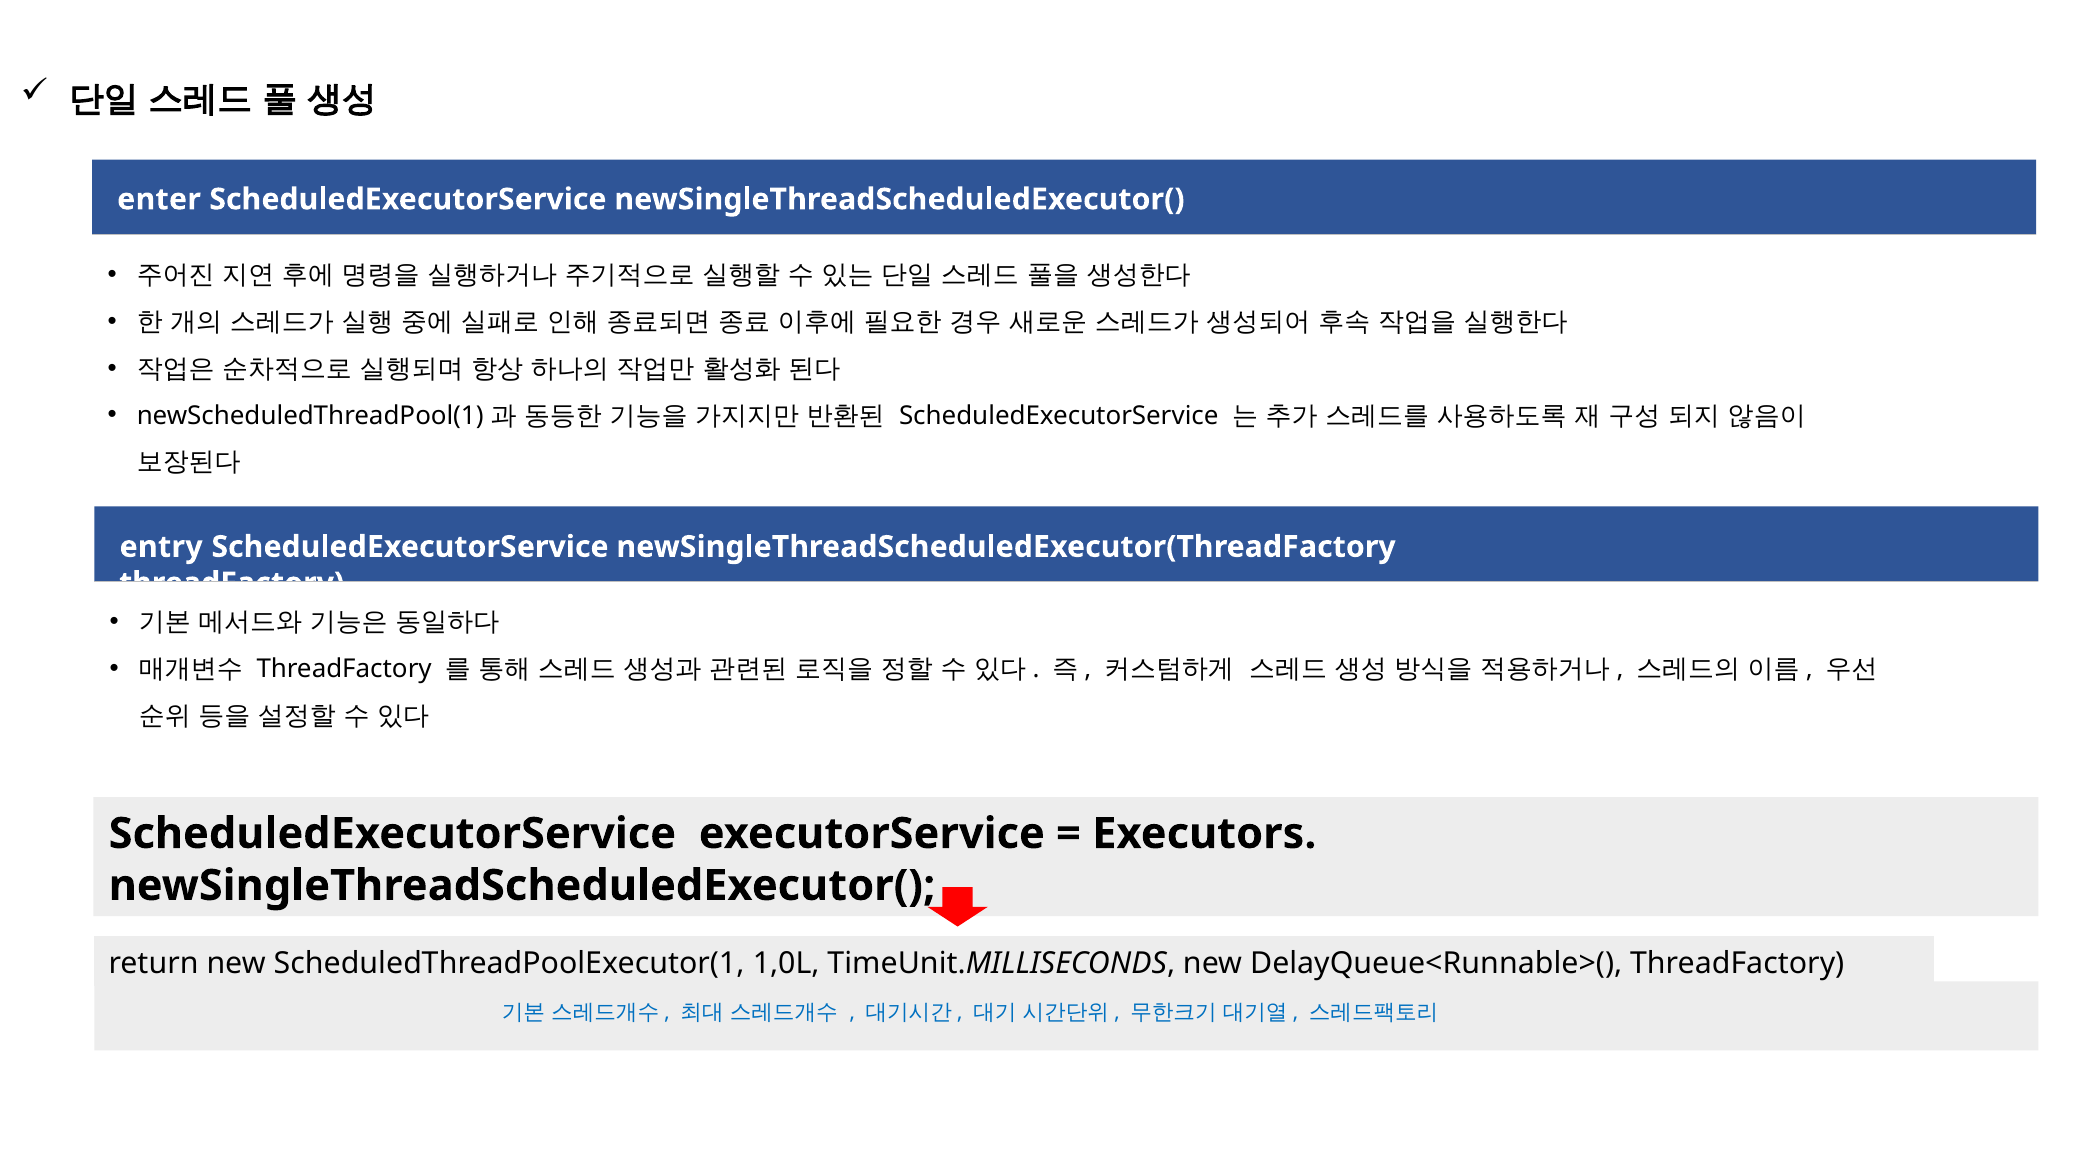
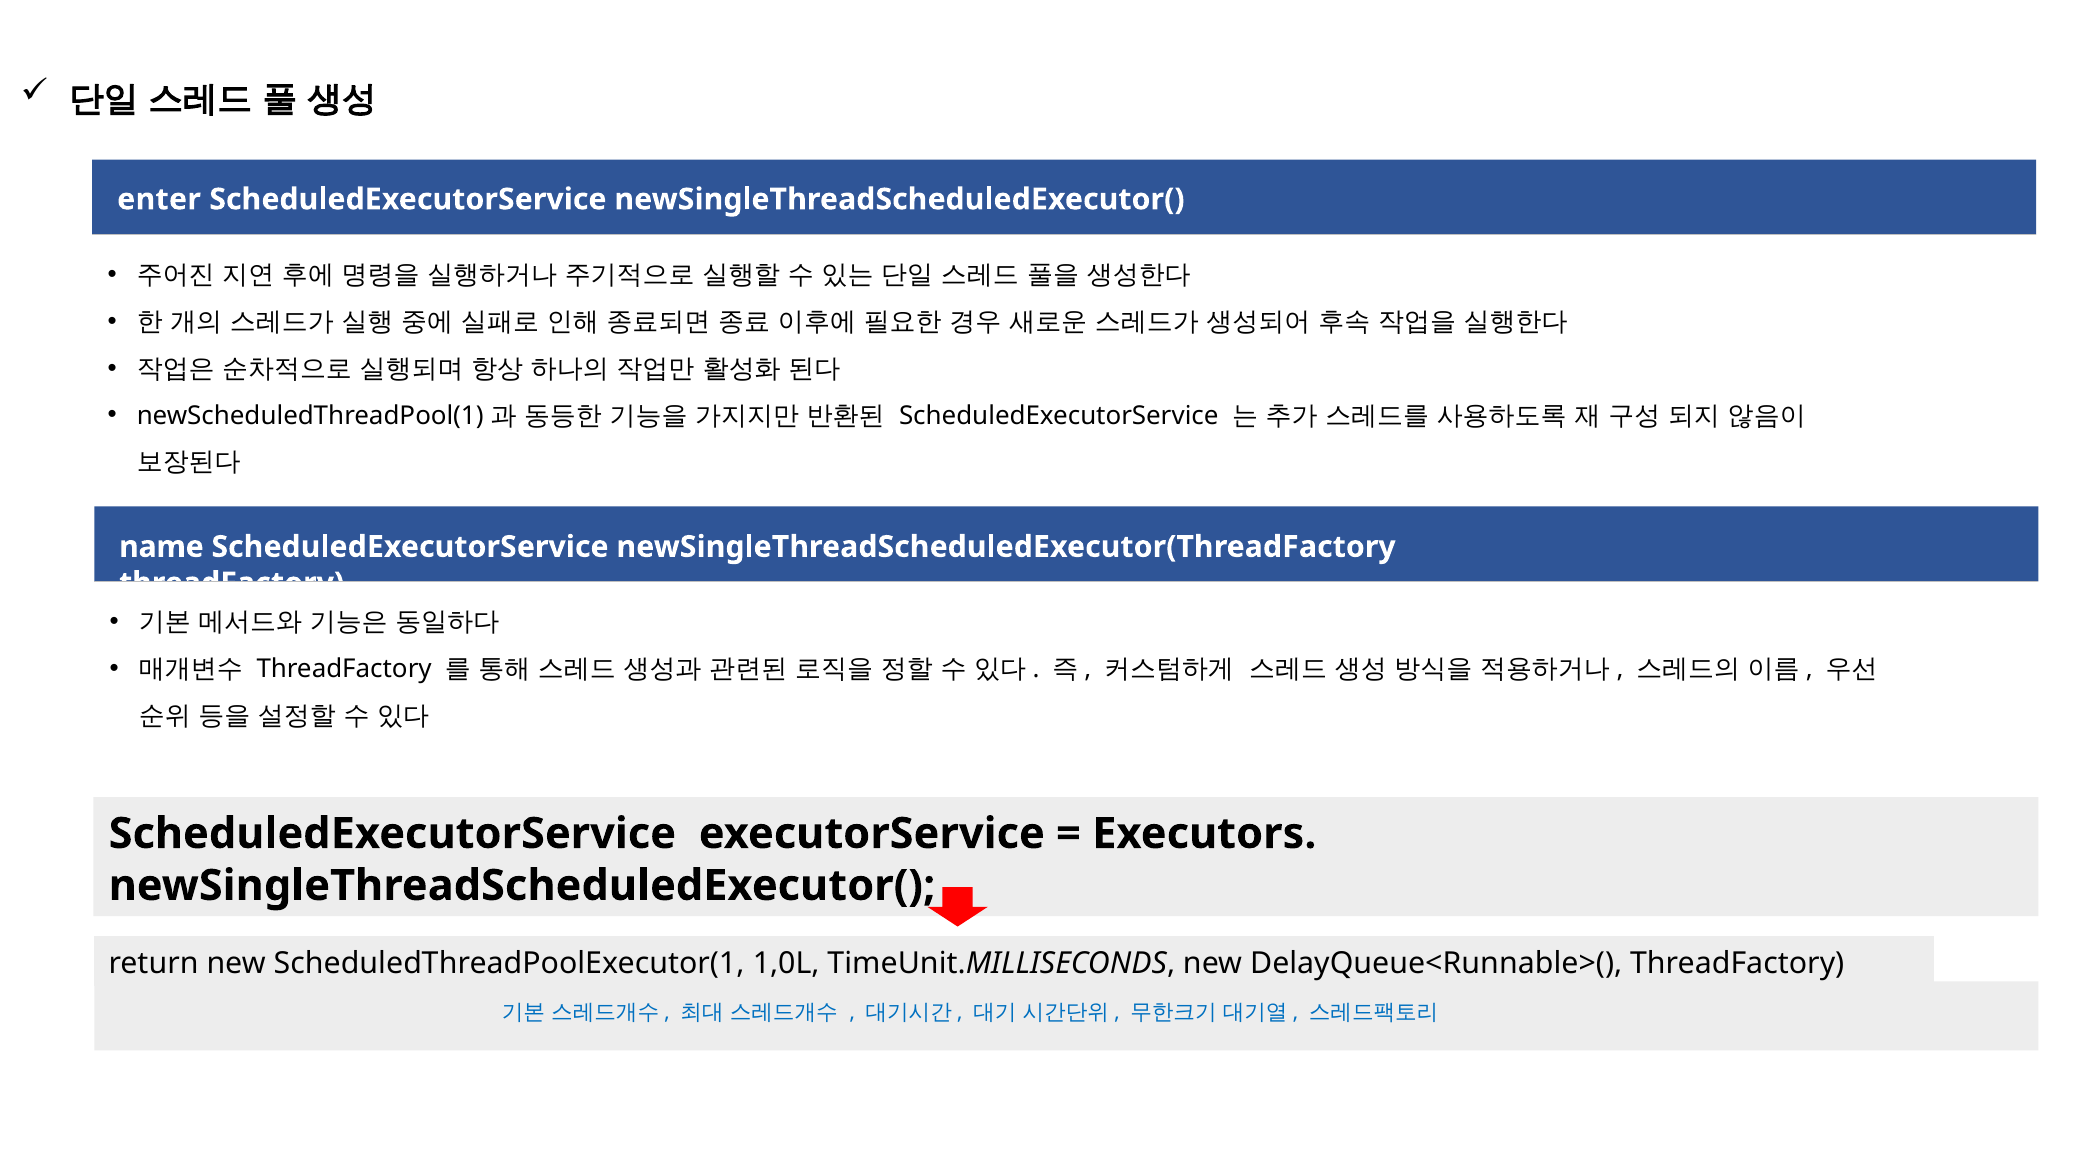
entry: entry -> name
